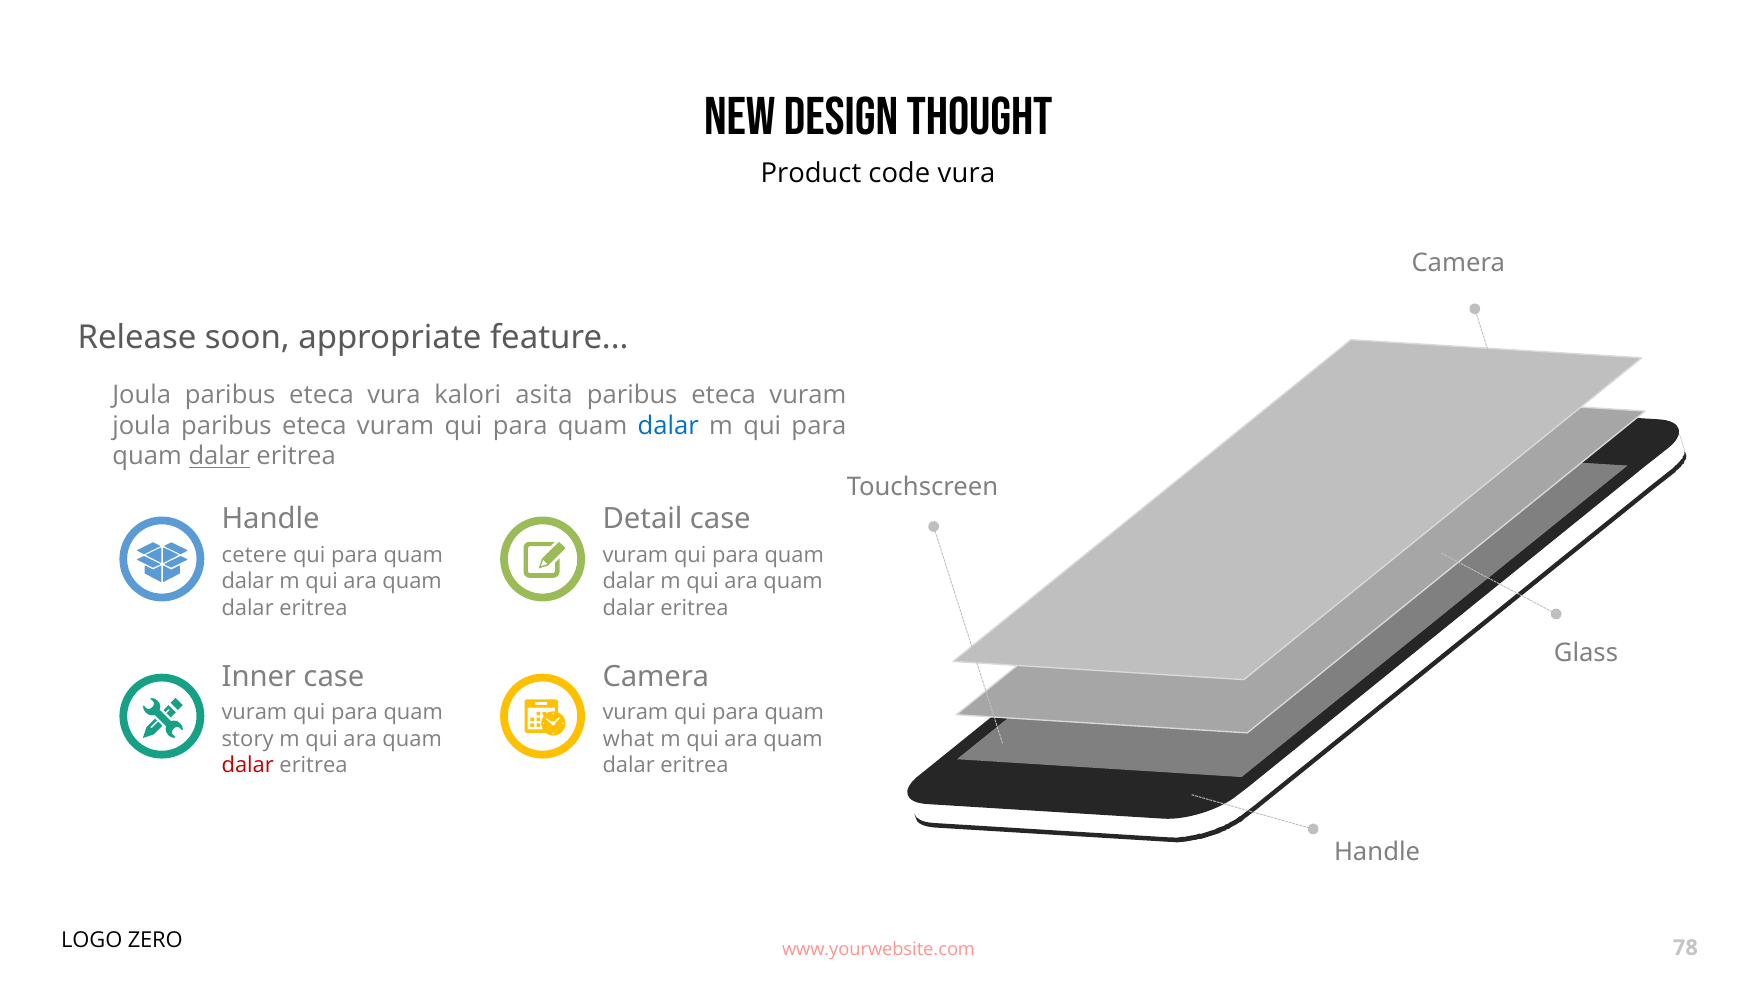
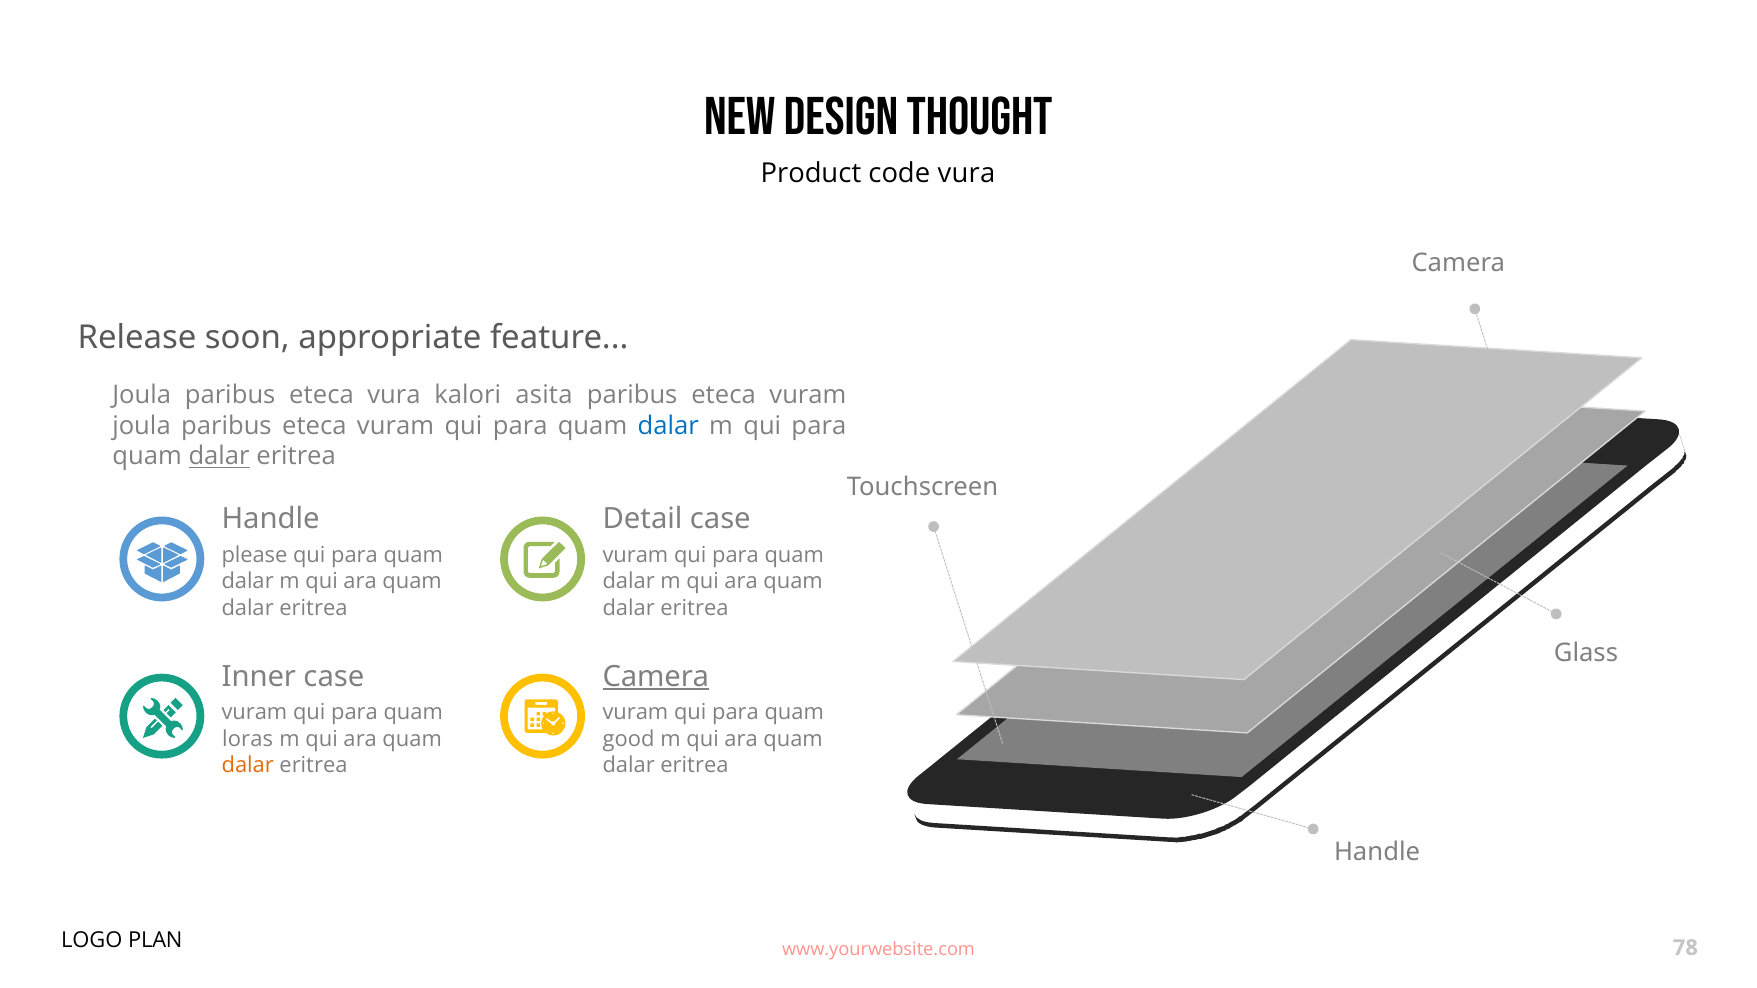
cetere: cetere -> please
Camera at (656, 677) underline: none -> present
story: story -> loras
what: what -> good
dalar at (248, 766) colour: red -> orange
ZERO: ZERO -> PLAN
